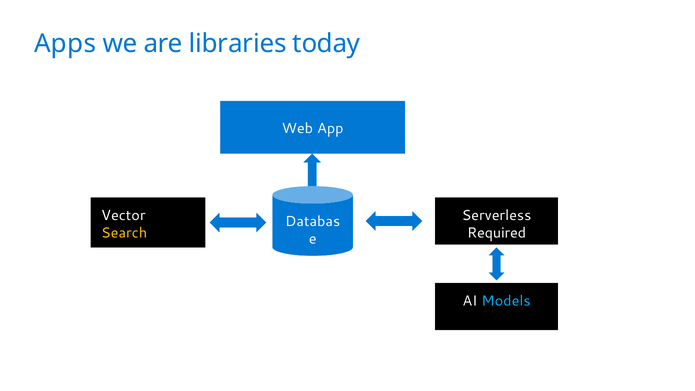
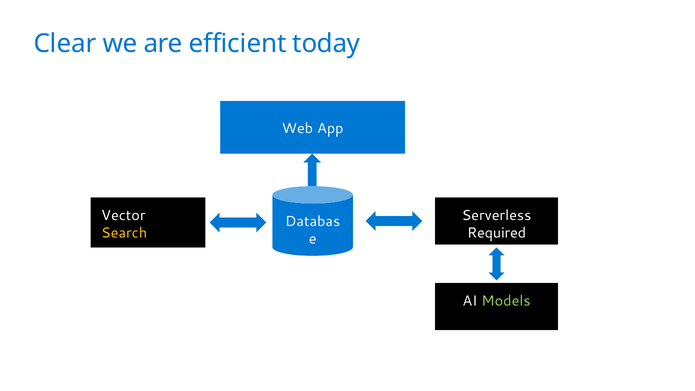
Apps: Apps -> Clear
libraries: libraries -> efficient
Models colour: light blue -> light green
